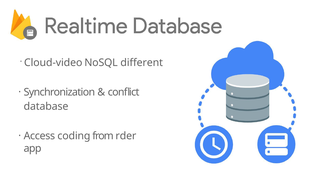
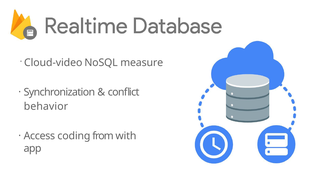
different: different -> measure
database: database -> behavior
rder: rder -> with
